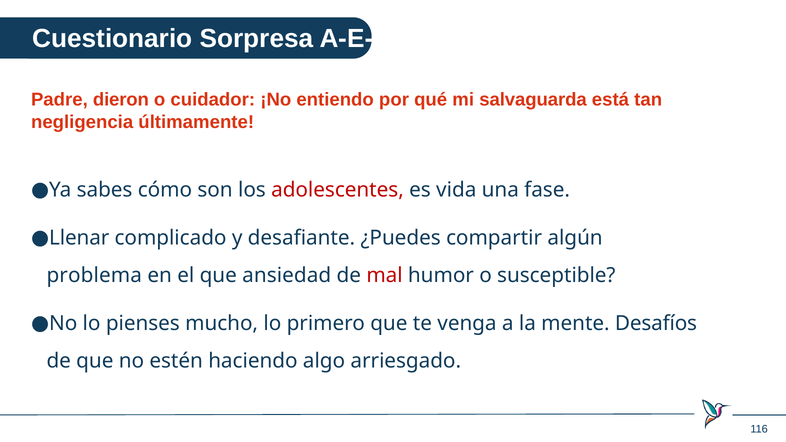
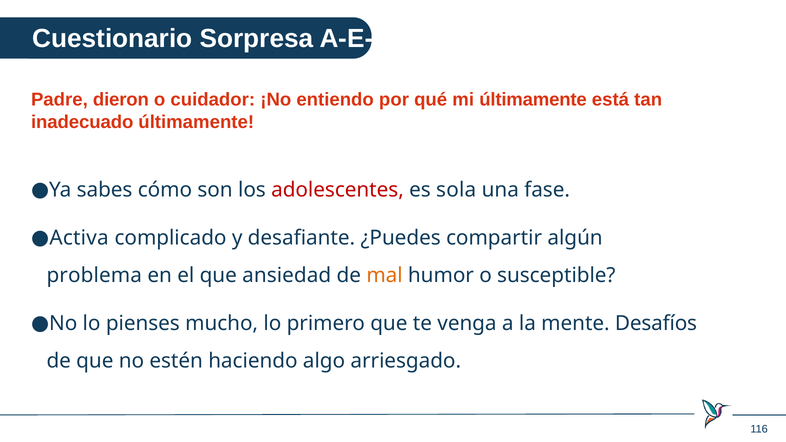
mi salvaguarda: salvaguarda -> últimamente
negligencia: negligencia -> inadecuado
vida: vida -> sola
Llenar: Llenar -> Activa
mal colour: red -> orange
